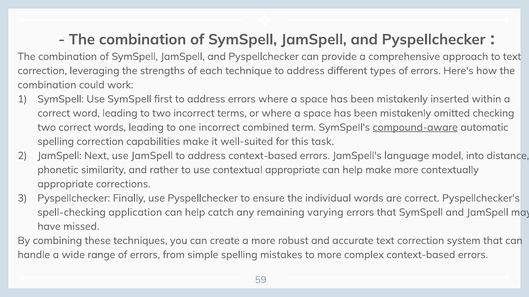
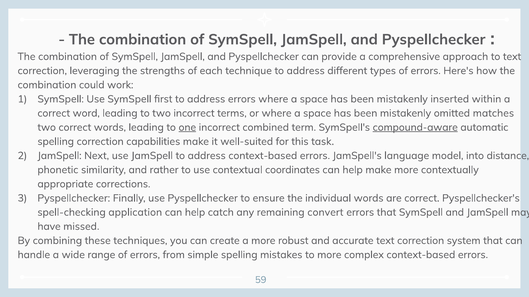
checking: checking -> matches
one underline: none -> present
contextual appropriate: appropriate -> coordinates
varying: varying -> convert
